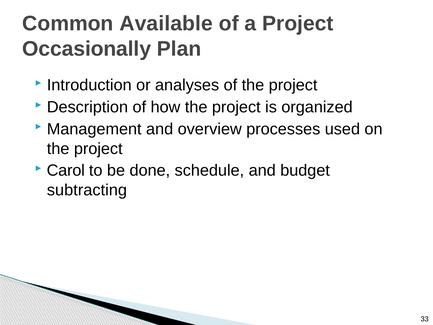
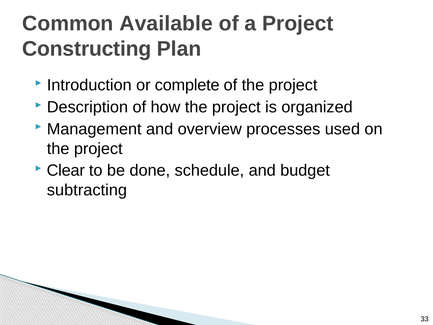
Occasionally: Occasionally -> Constructing
analyses: analyses -> complete
Carol: Carol -> Clear
